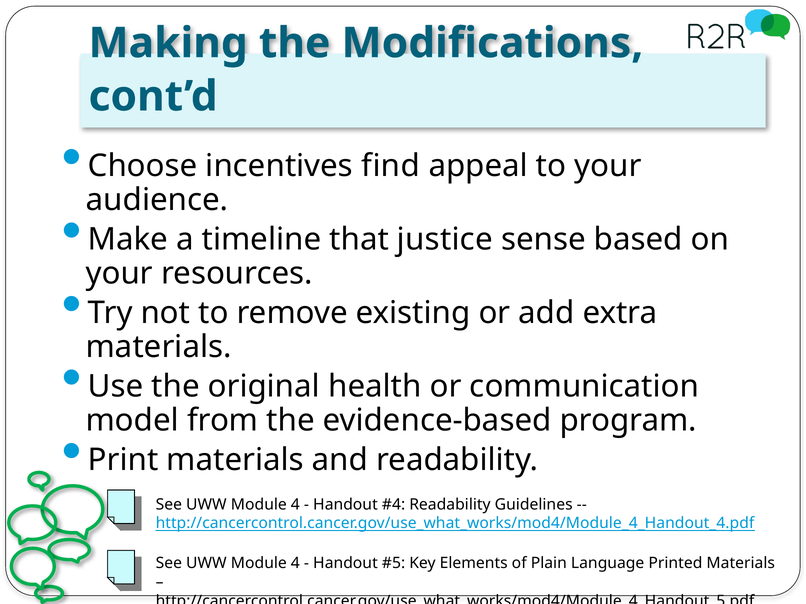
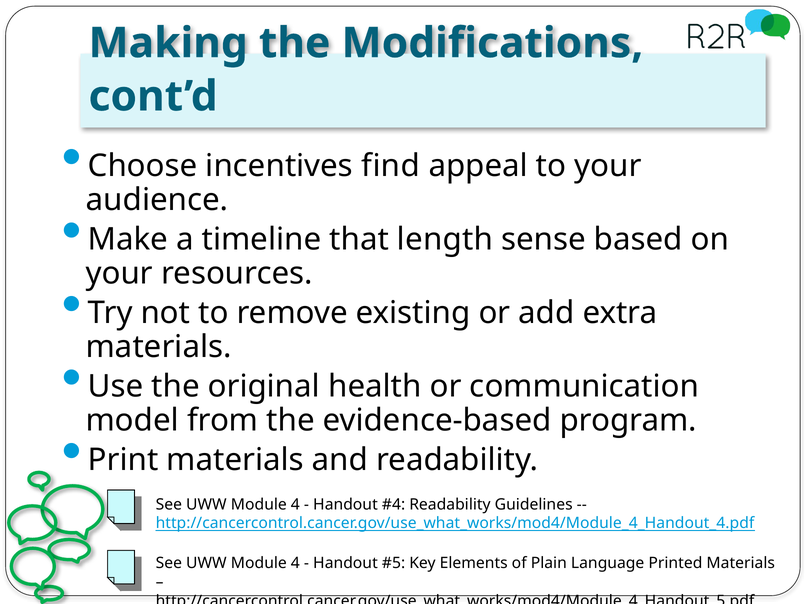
justice: justice -> length
